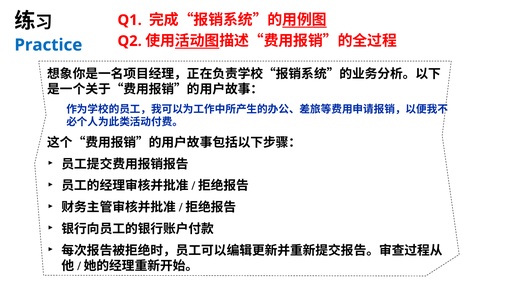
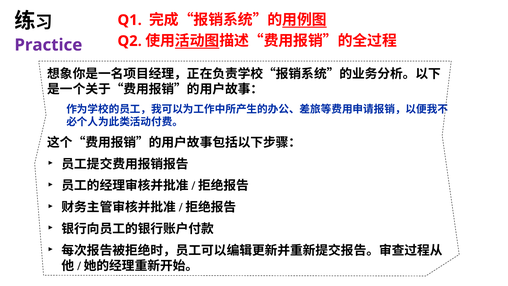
Practice colour: blue -> purple
